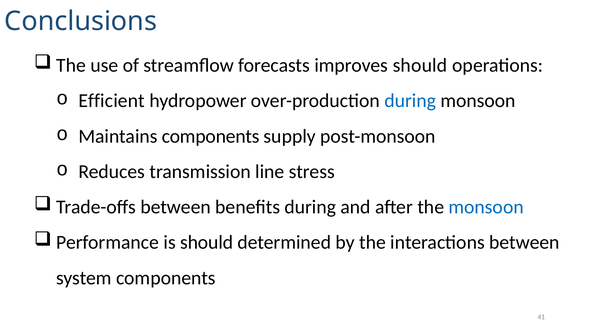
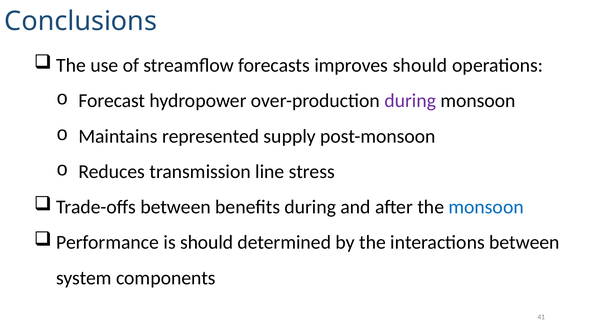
Efficient: Efficient -> Forecast
during at (410, 101) colour: blue -> purple
Maintains components: components -> represented
